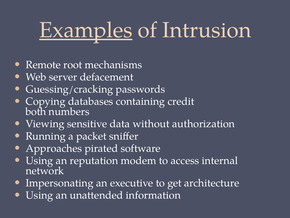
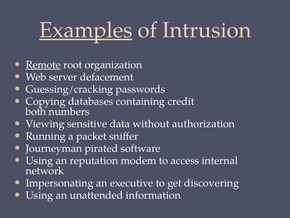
Remote underline: none -> present
mechanisms: mechanisms -> organization
Approaches: Approaches -> Journeyman
architecture: architecture -> discovering
